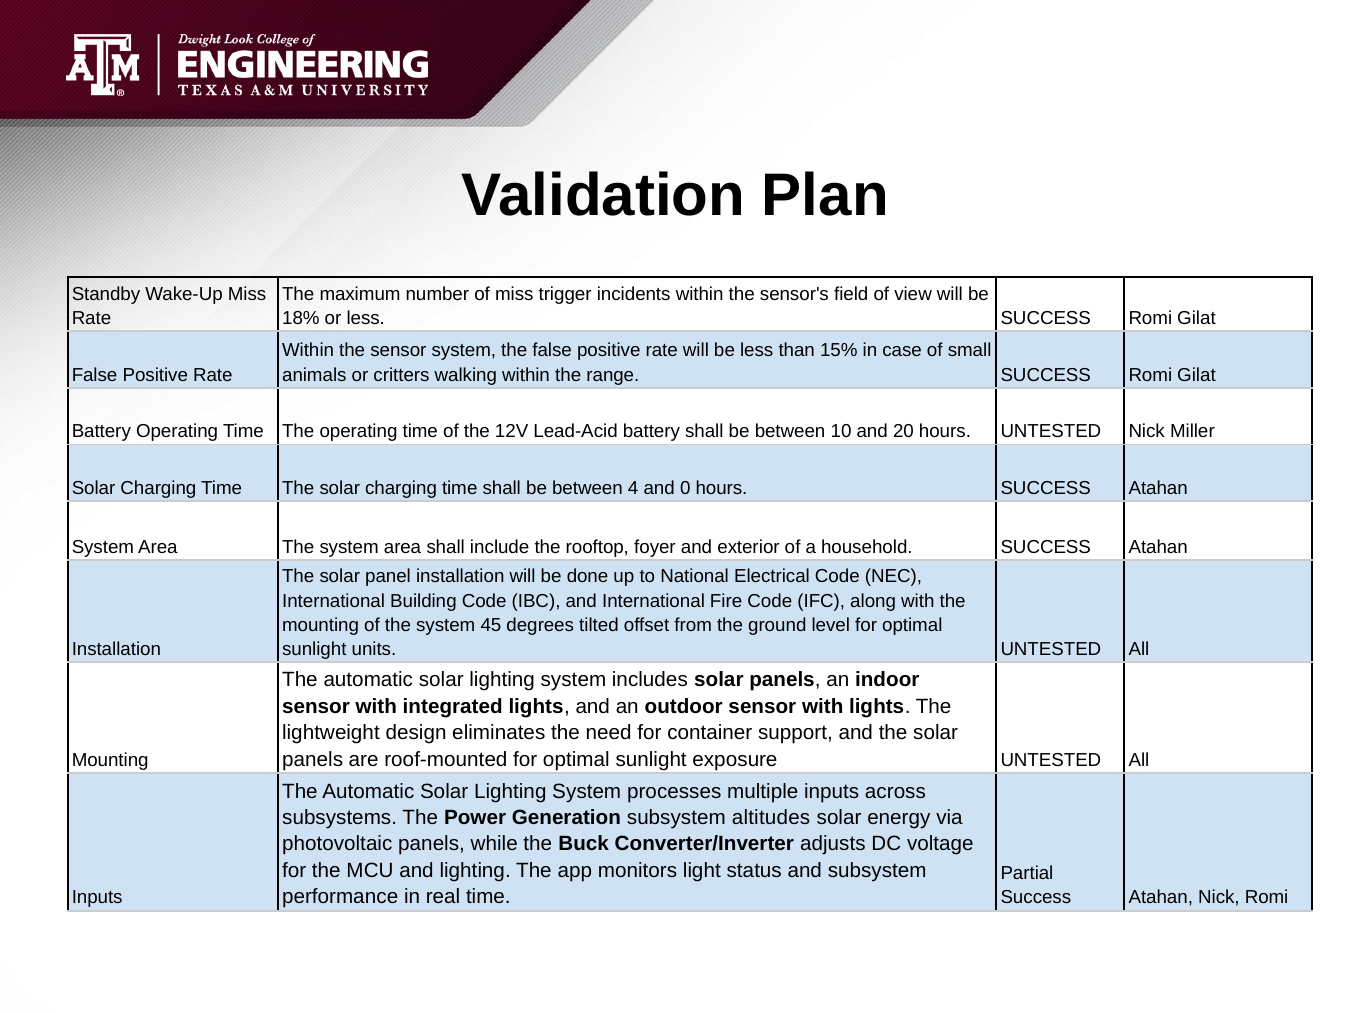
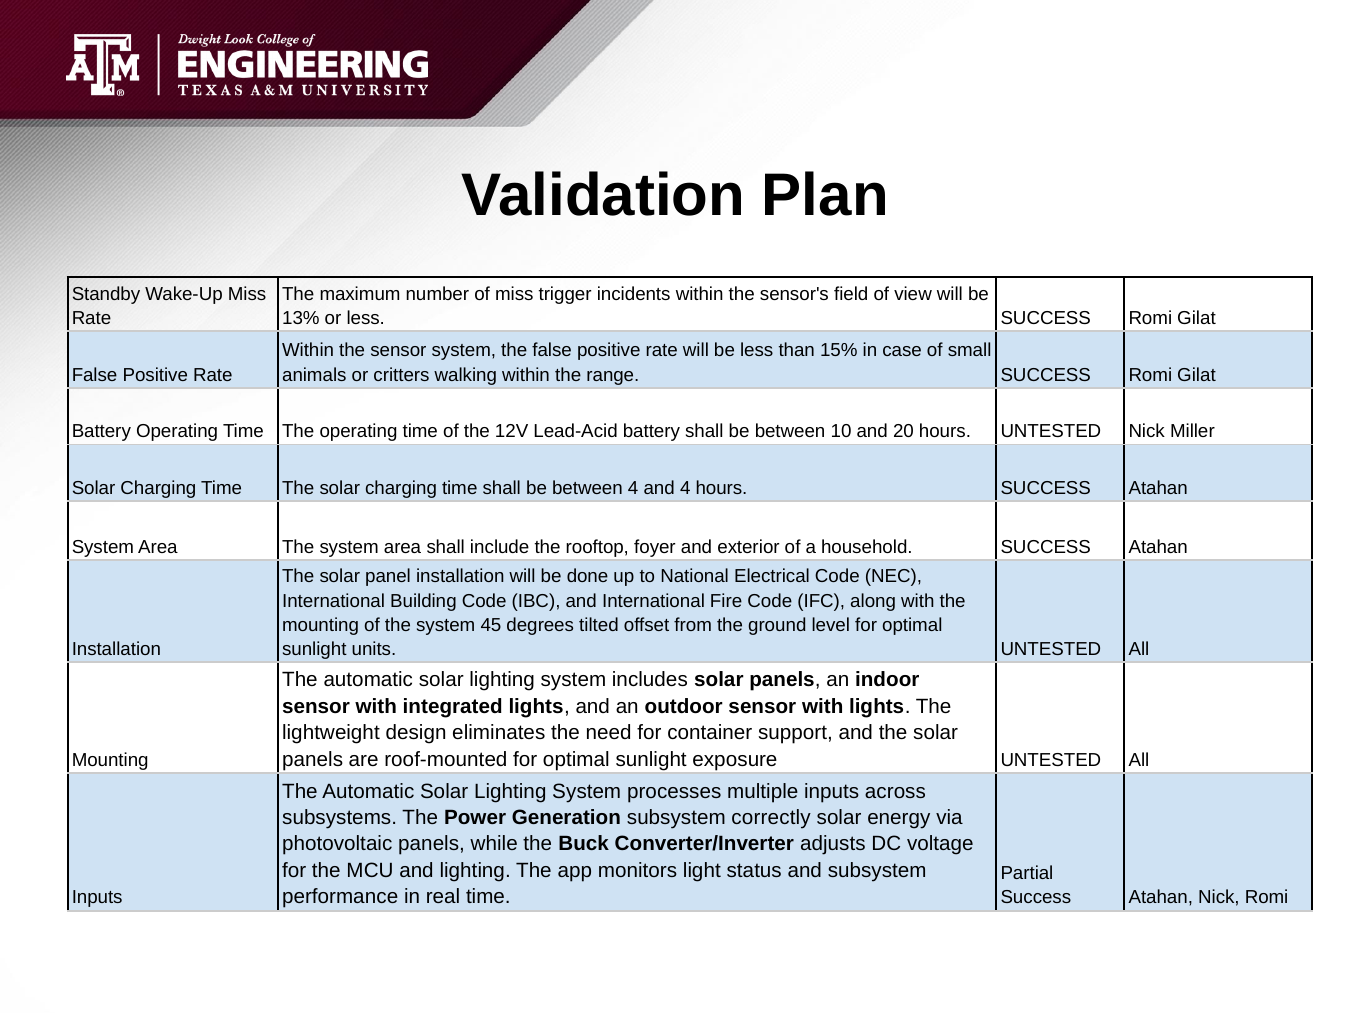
18%: 18% -> 13%
and 0: 0 -> 4
altitudes: altitudes -> correctly
